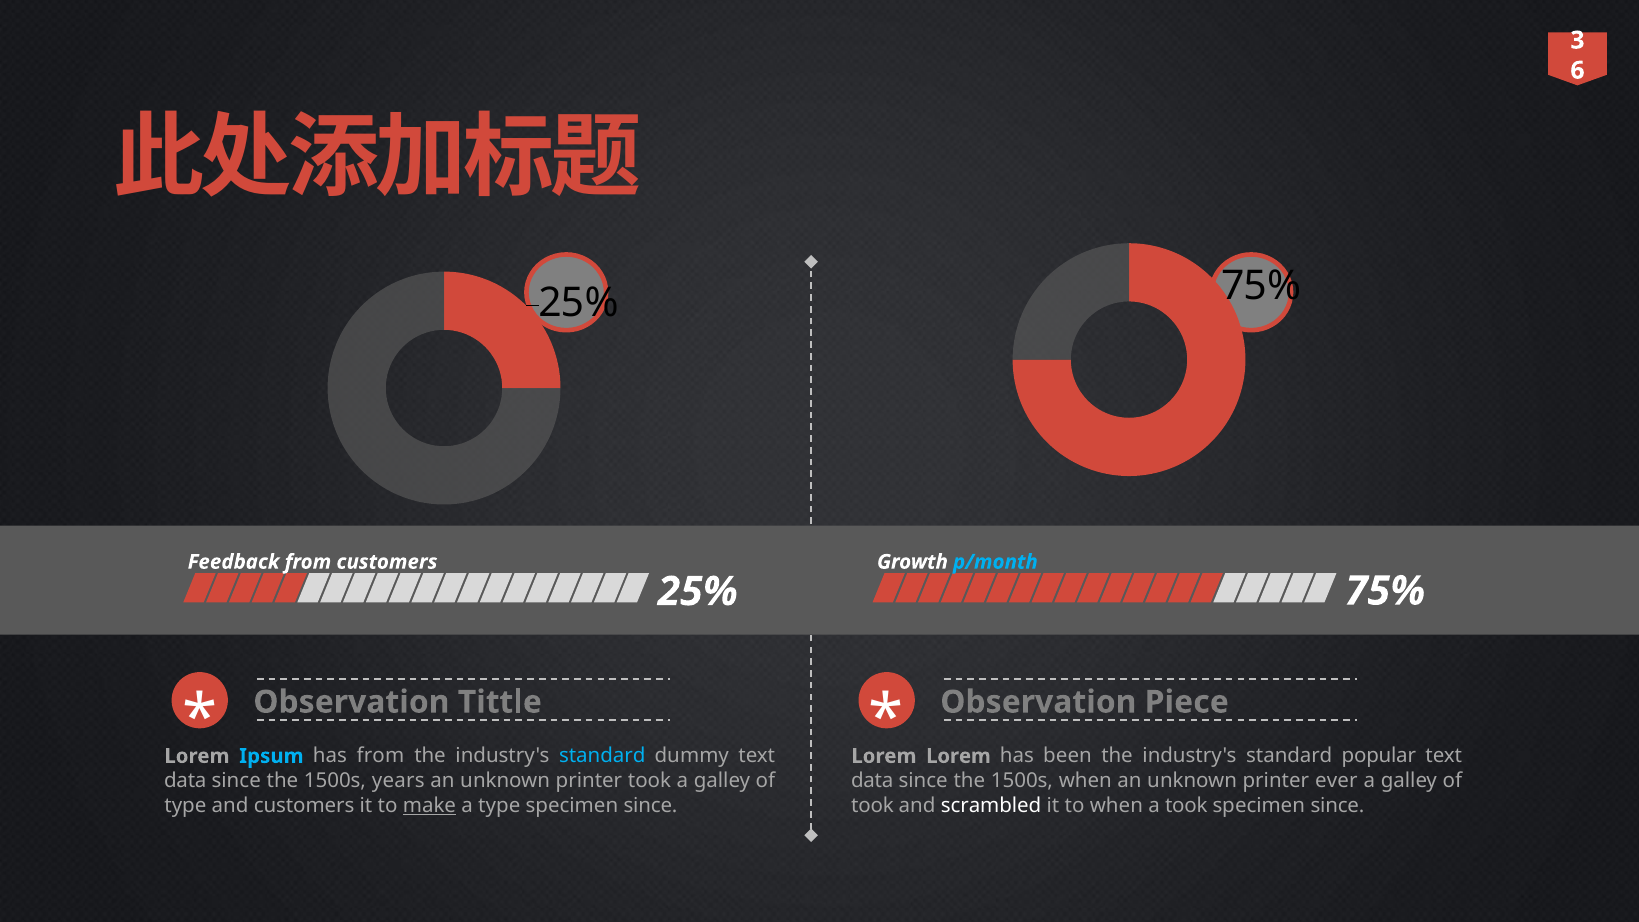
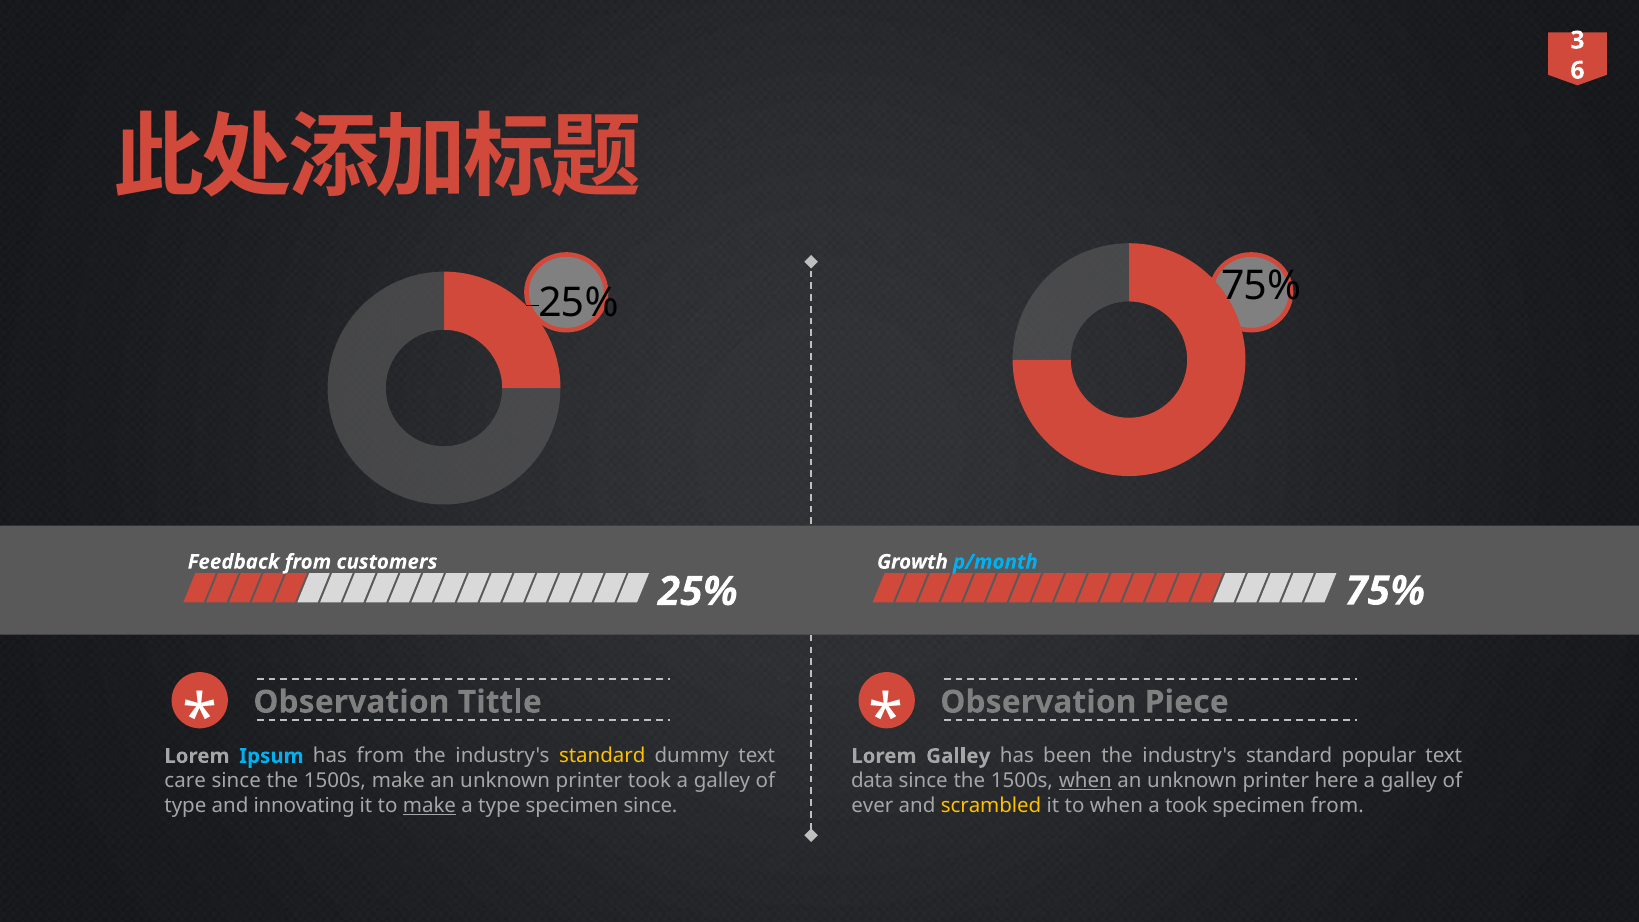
Lorem Lorem: Lorem -> Galley
standard at (602, 756) colour: light blue -> yellow
data at (185, 781): data -> care
1500s years: years -> make
when at (1085, 781) underline: none -> present
ever: ever -> here
and customers: customers -> innovating
took at (872, 805): took -> ever
scrambled colour: white -> yellow
since at (1337, 805): since -> from
